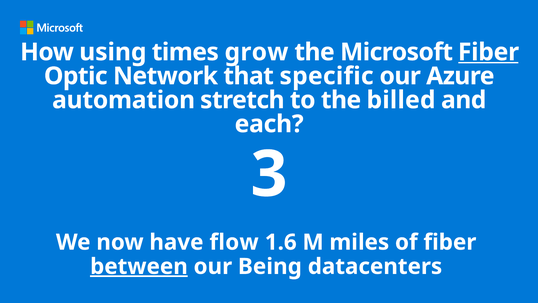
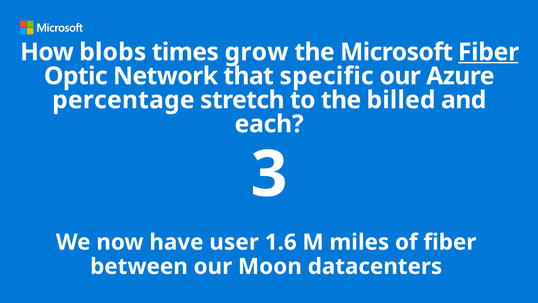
using: using -> blobs
automation: automation -> percentage
flow: flow -> user
between underline: present -> none
Being: Being -> Moon
